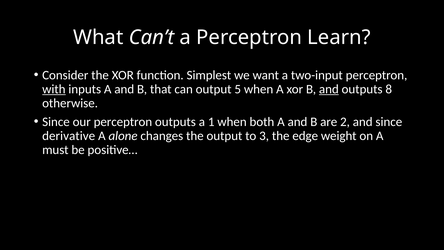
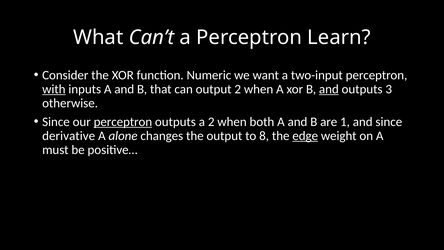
Simplest: Simplest -> Numeric
output 5: 5 -> 2
8: 8 -> 3
perceptron at (123, 122) underline: none -> present
a 1: 1 -> 2
2: 2 -> 1
3: 3 -> 8
edge underline: none -> present
